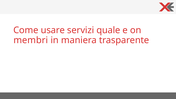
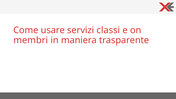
quale: quale -> classi
